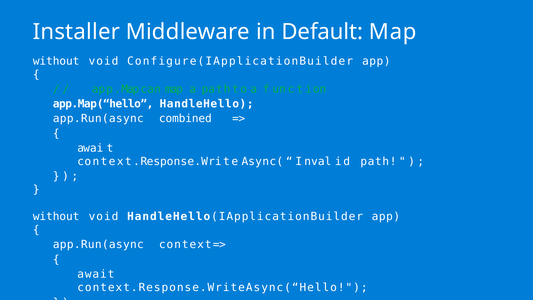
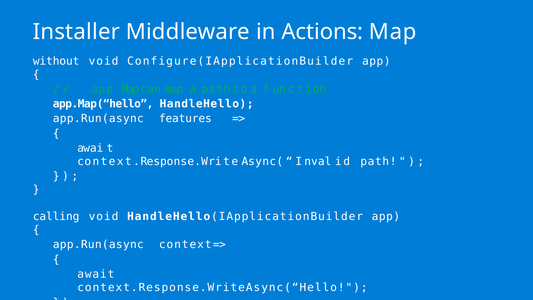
Default: Default -> Actions
combined: combined -> features
without at (56, 216): without -> calling
